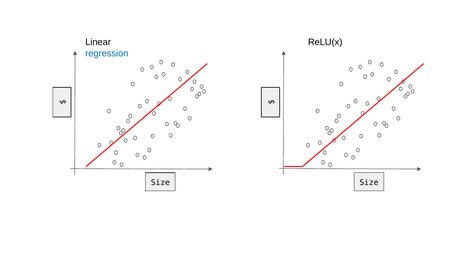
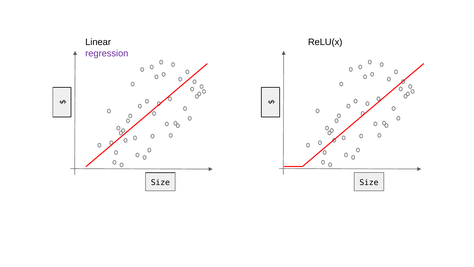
regression colour: blue -> purple
